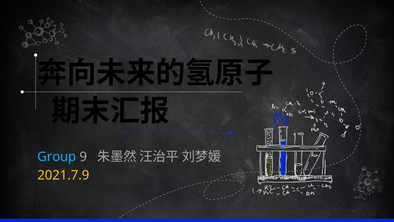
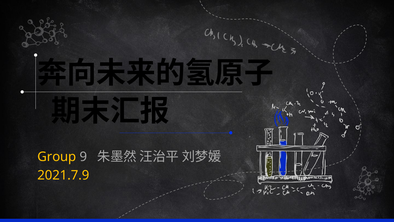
Group colour: light blue -> yellow
